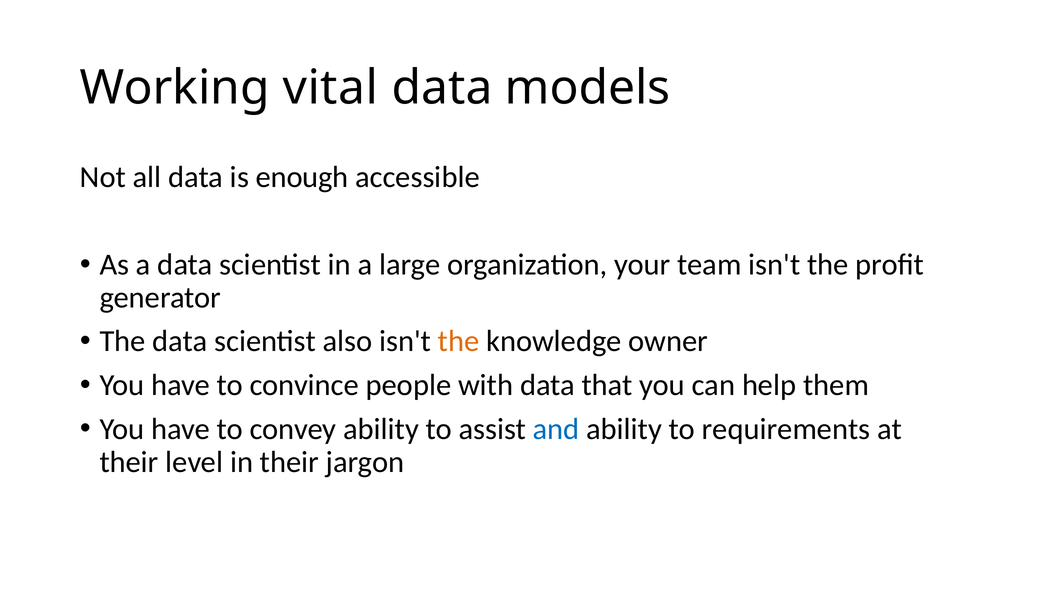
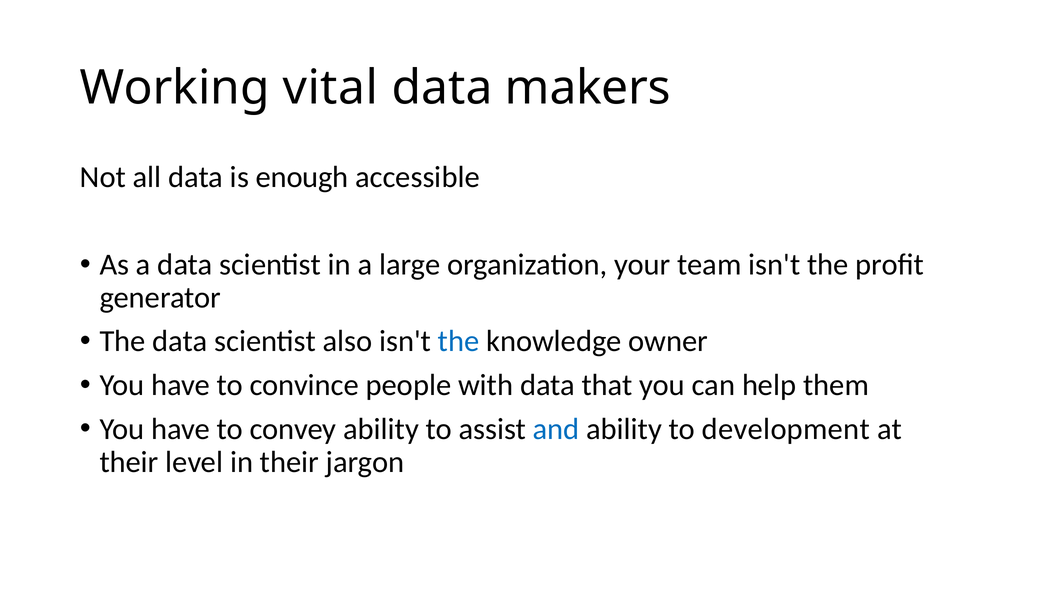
models: models -> makers
the at (459, 342) colour: orange -> blue
requirements: requirements -> development
